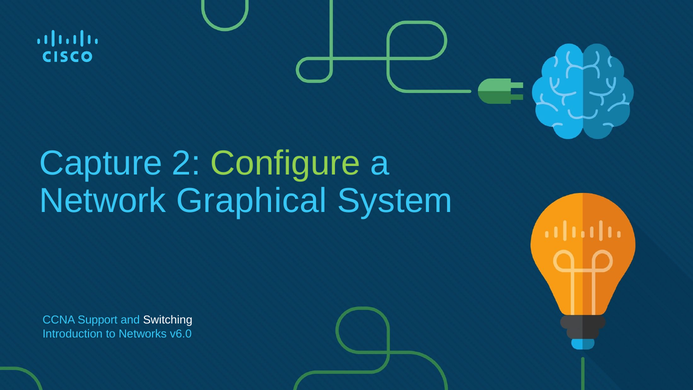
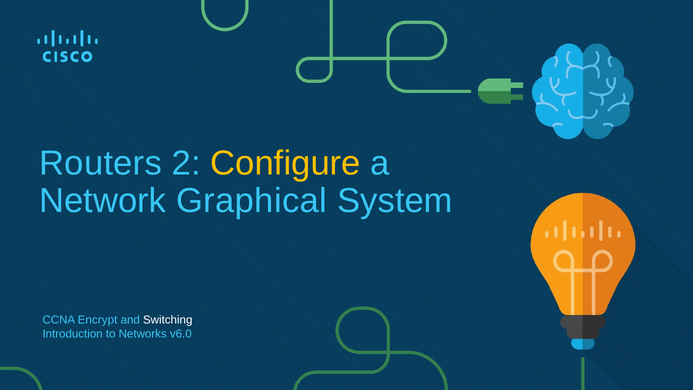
Capture: Capture -> Routers
Configure colour: light green -> yellow
Support: Support -> Encrypt
